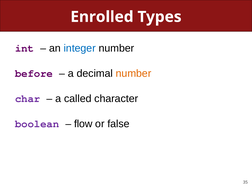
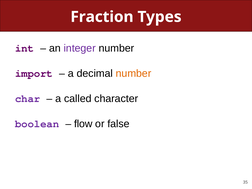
Enrolled: Enrolled -> Fraction
integer colour: blue -> purple
before: before -> import
